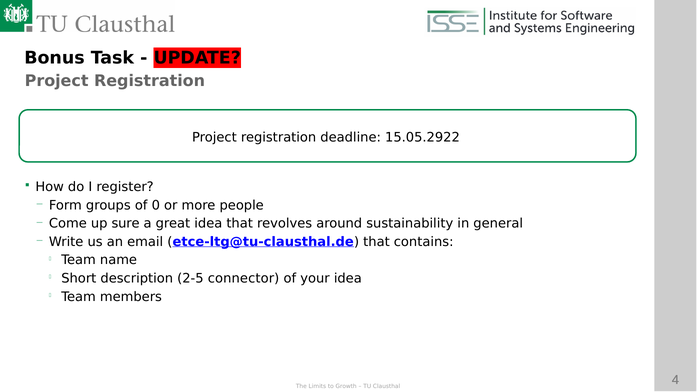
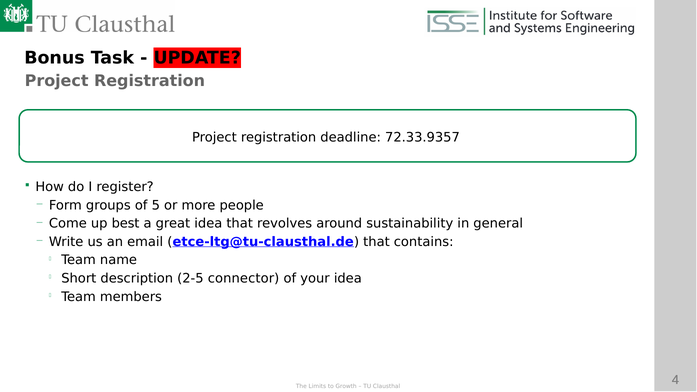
15.05.2922: 15.05.2922 -> 72.33.9357
0: 0 -> 5
sure: sure -> best
